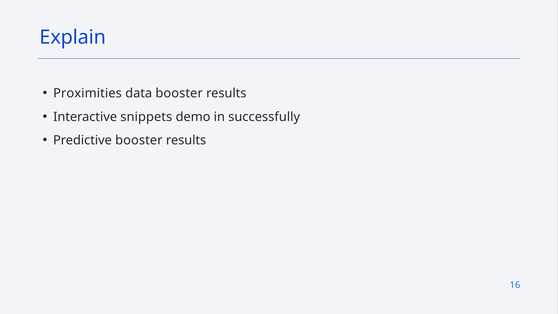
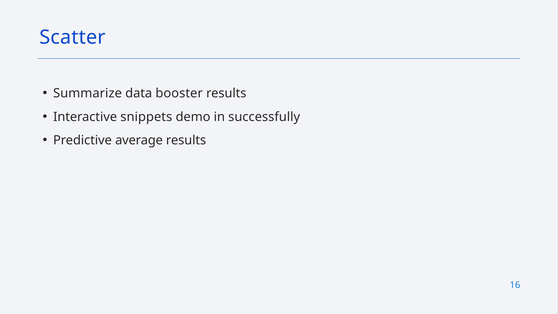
Explain: Explain -> Scatter
Proximities: Proximities -> Summarize
Predictive booster: booster -> average
